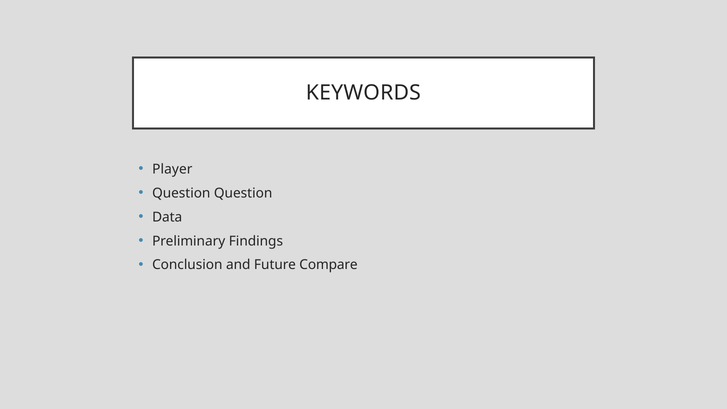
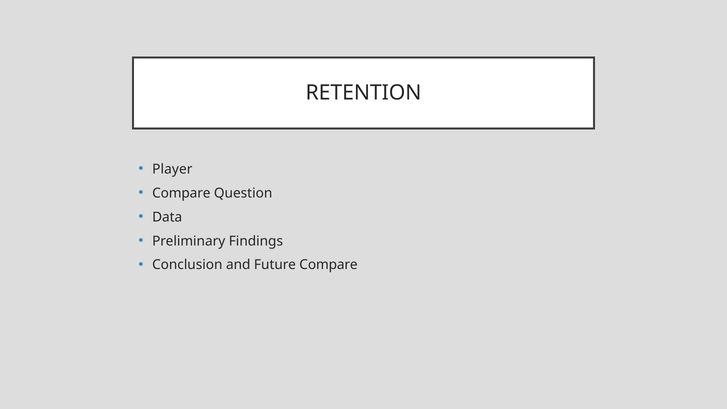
KEYWORDS: KEYWORDS -> RETENTION
Question at (181, 193): Question -> Compare
